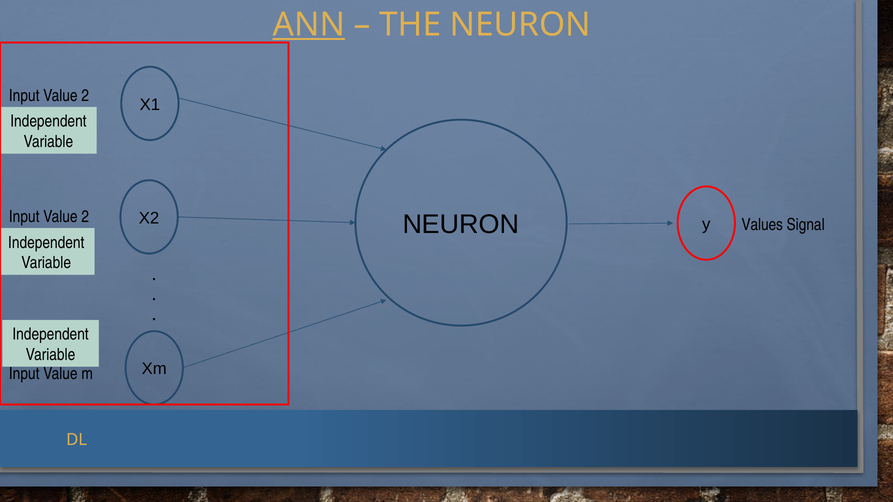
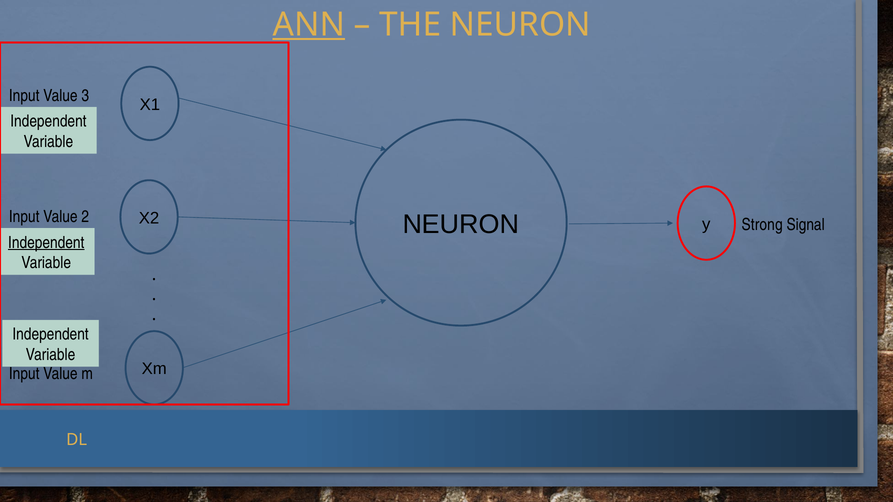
2 at (85, 96): 2 -> 3
Values: Values -> Strong
Independent at (46, 243) underline: none -> present
